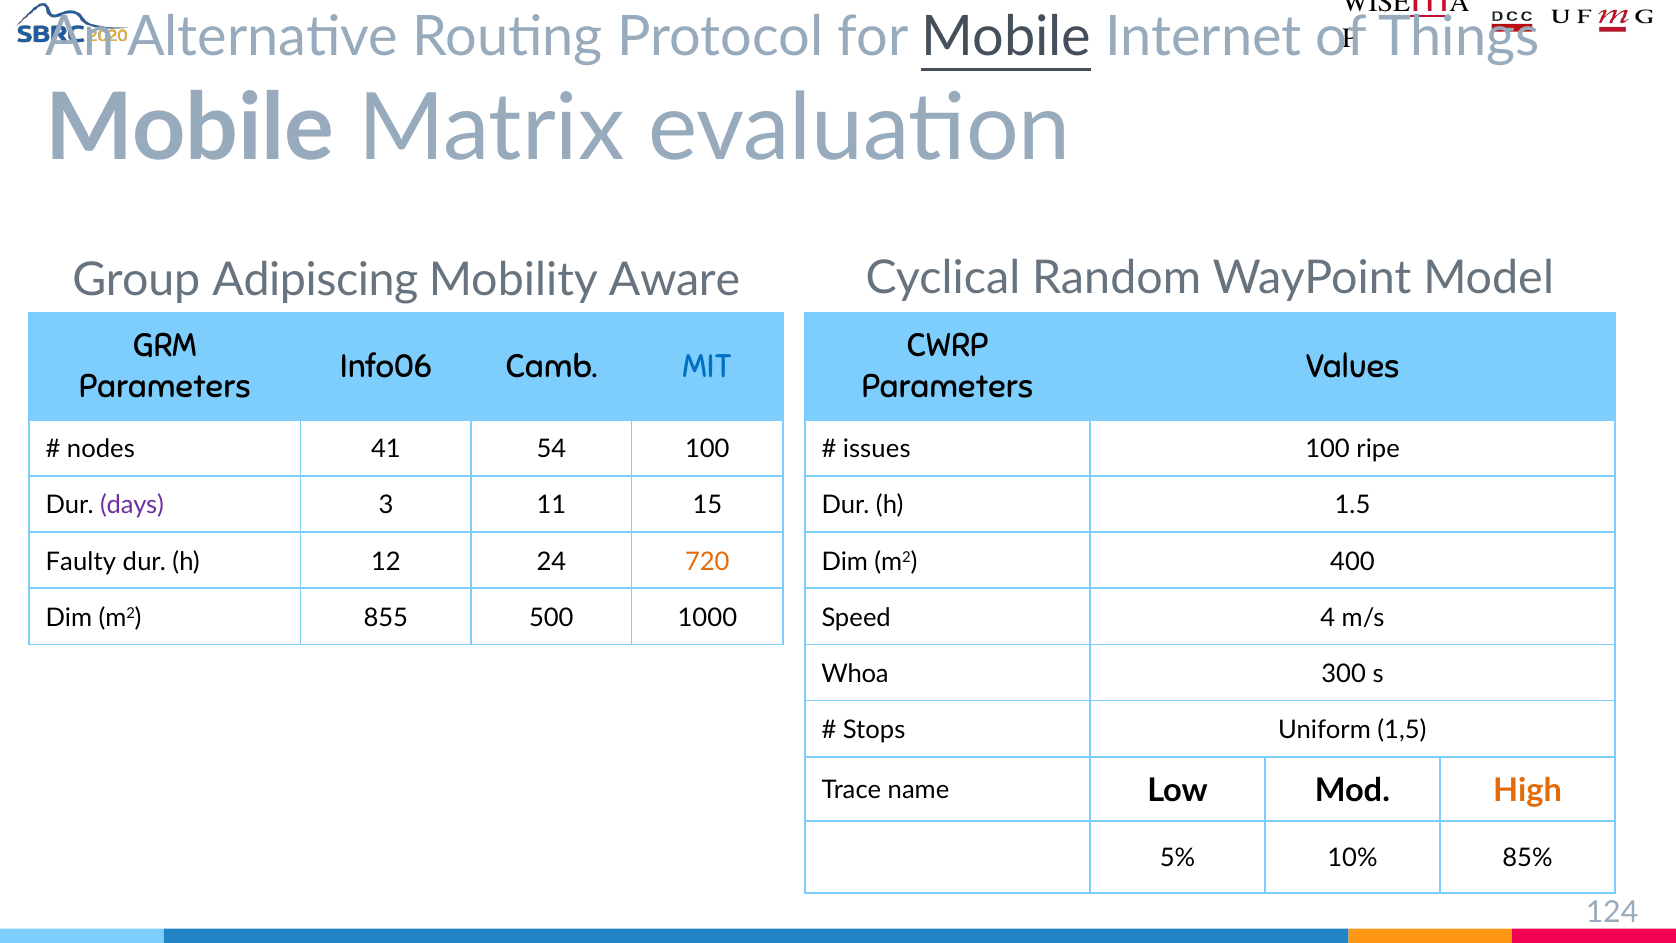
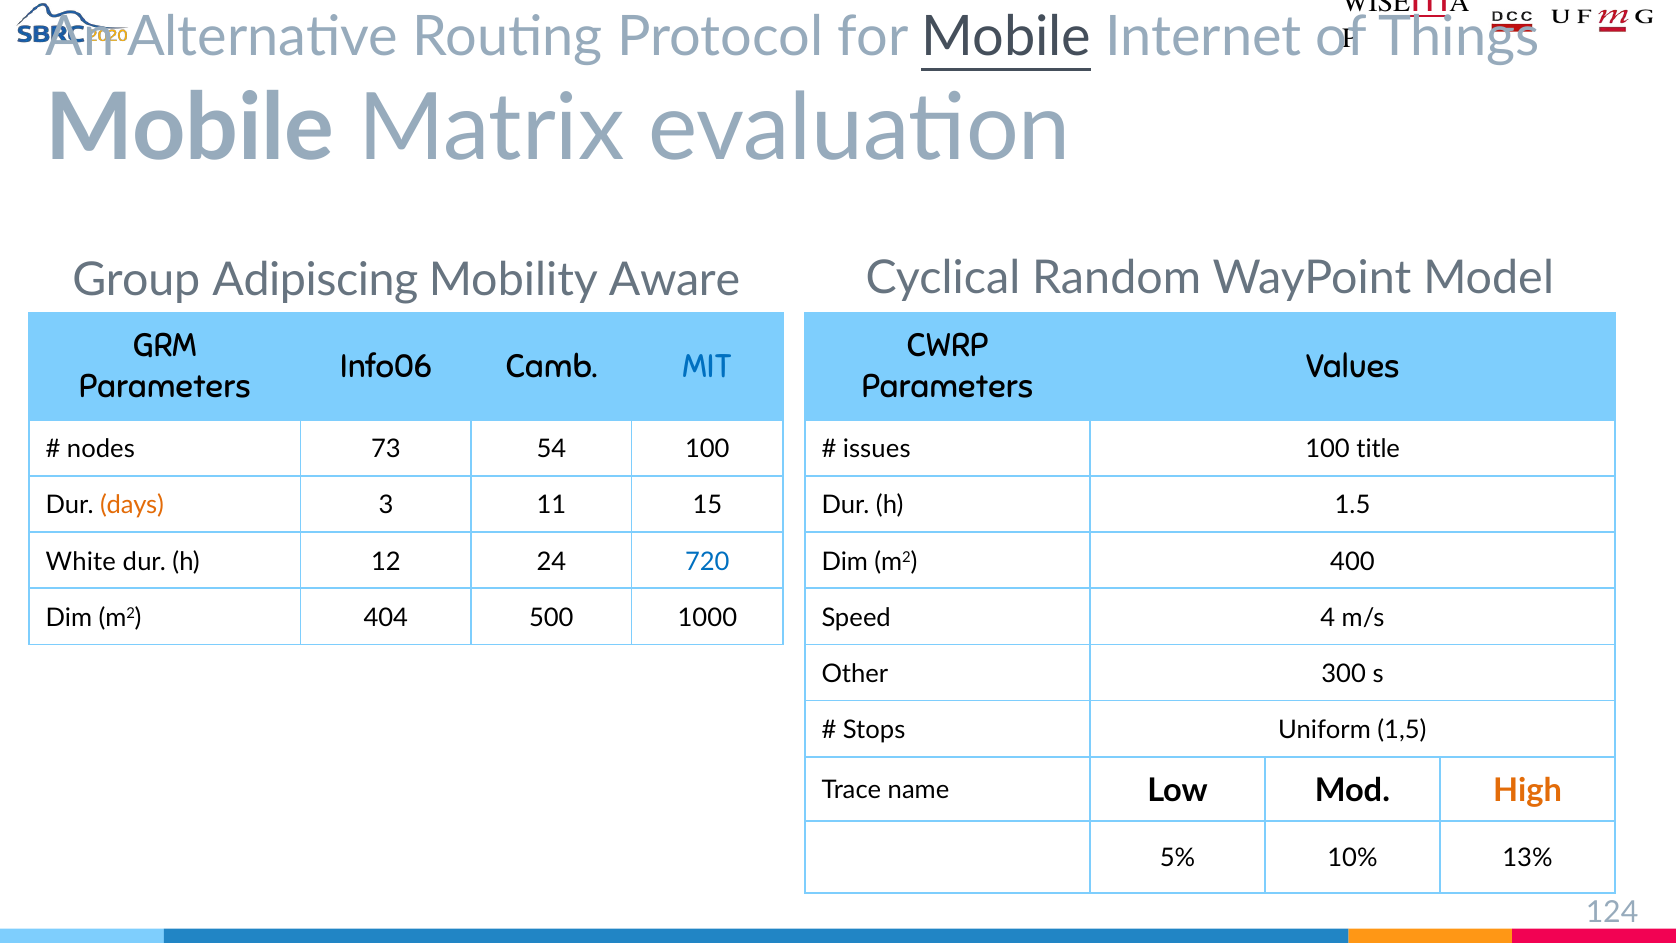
41: 41 -> 73
ripe: ripe -> title
days colour: purple -> orange
Faulty: Faulty -> White
720 colour: orange -> blue
855: 855 -> 404
Whoa: Whoa -> Other
85%: 85% -> 13%
